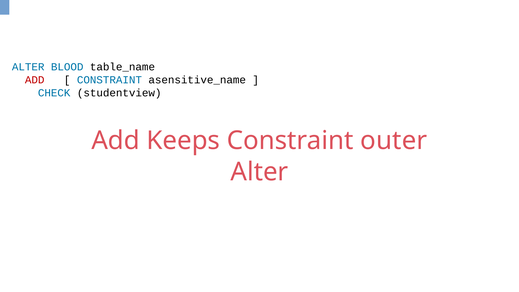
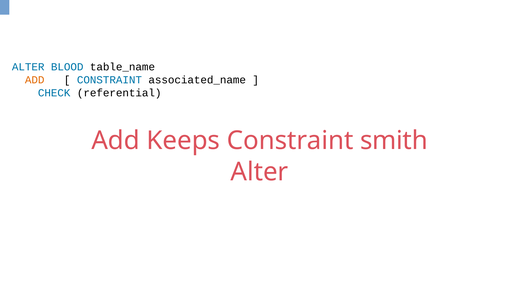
ADD at (35, 80) colour: red -> orange
asensitive_name: asensitive_name -> associated_name
studentview: studentview -> referential
outer: outer -> smith
